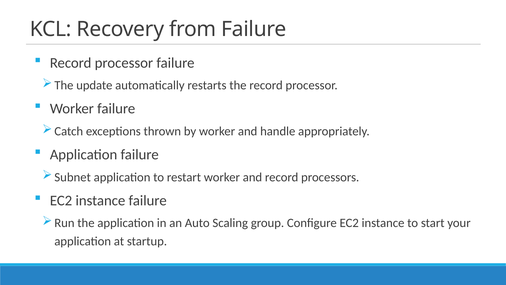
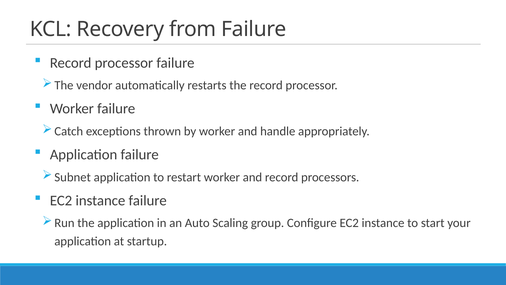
update: update -> vendor
